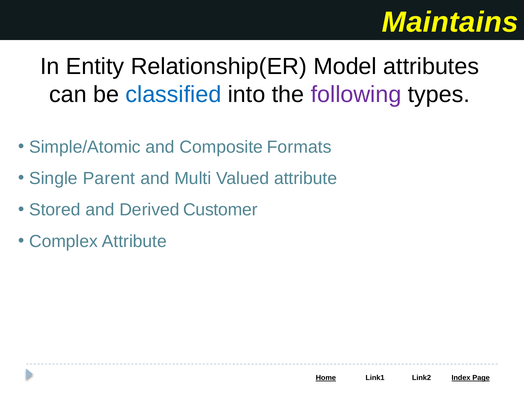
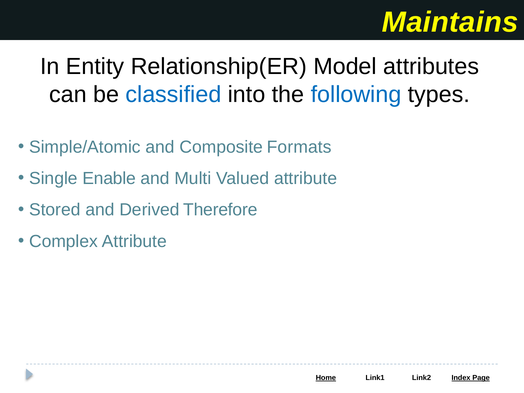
following colour: purple -> blue
Parent: Parent -> Enable
Customer: Customer -> Therefore
